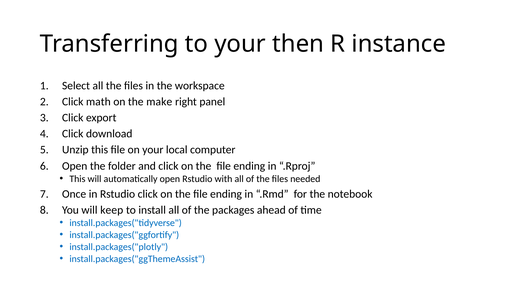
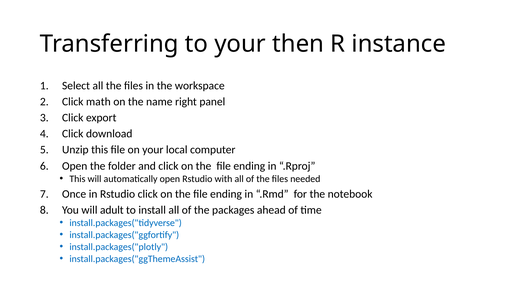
make: make -> name
keep: keep -> adult
